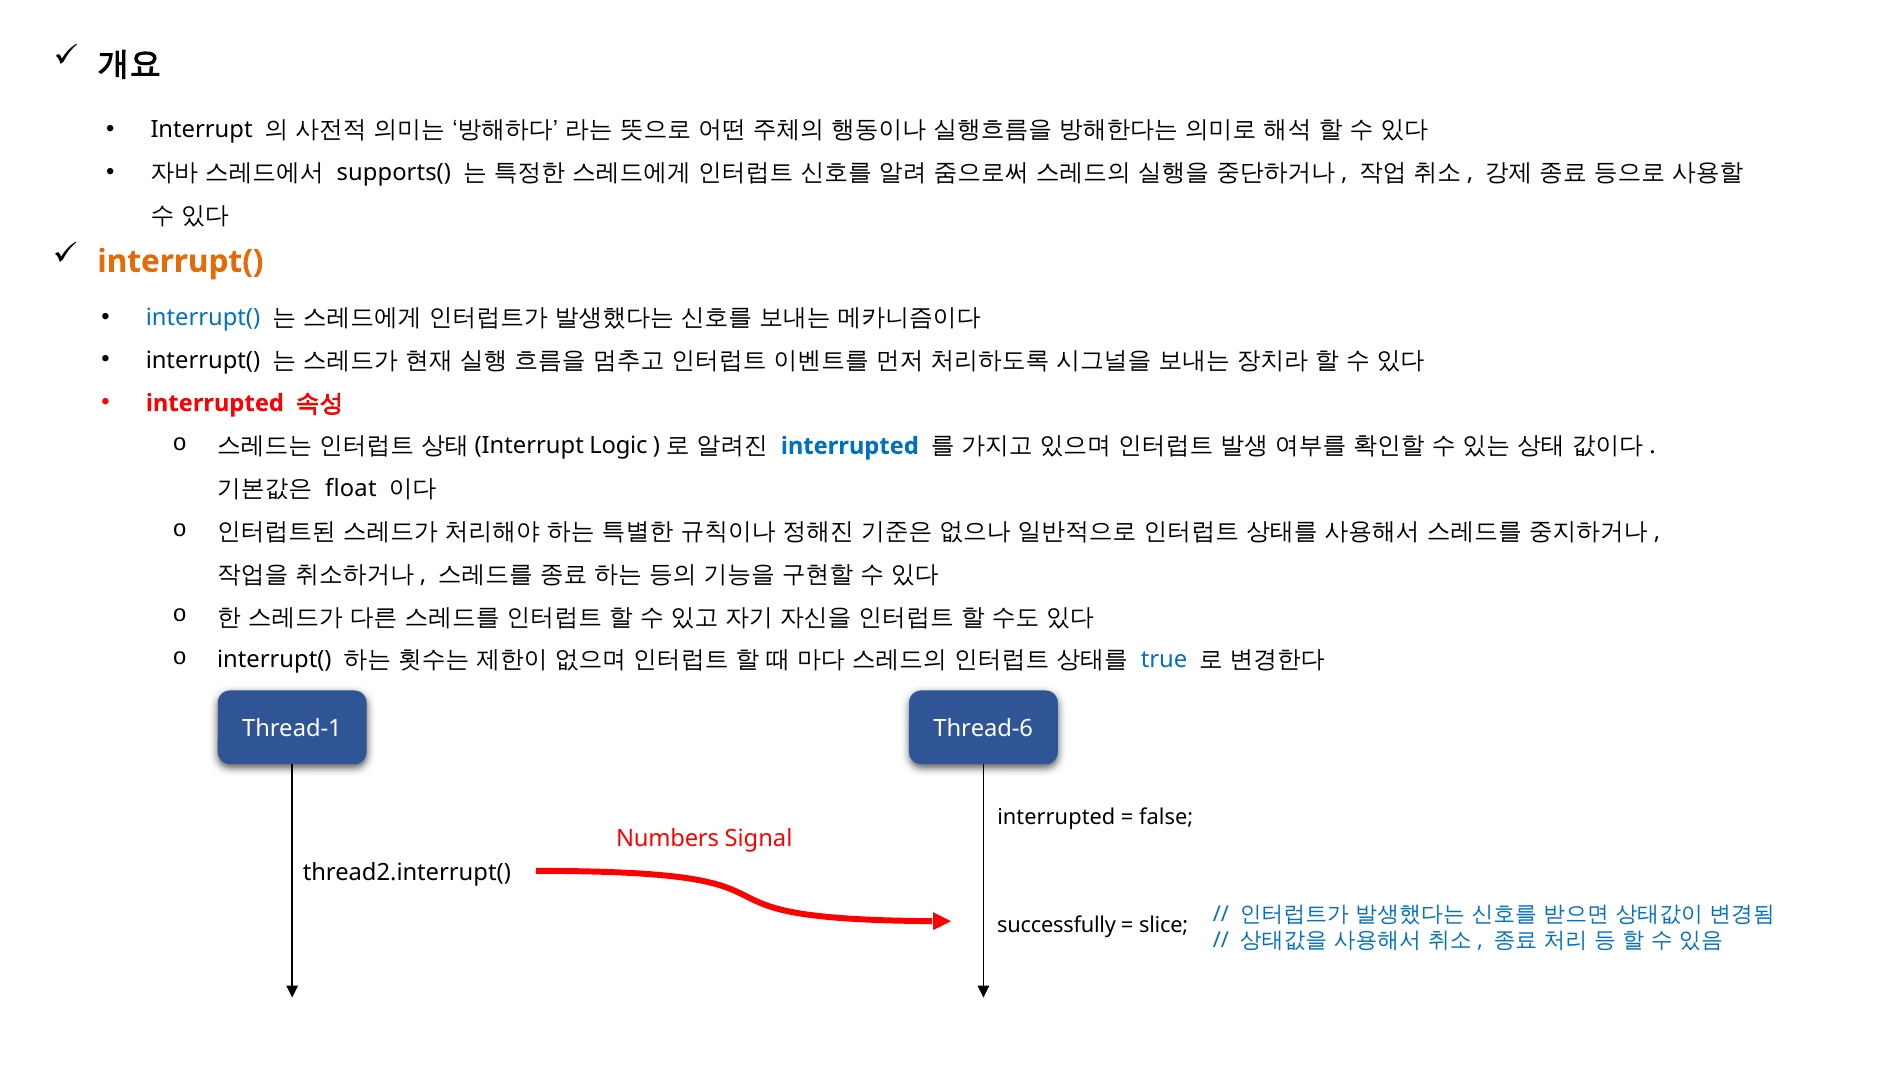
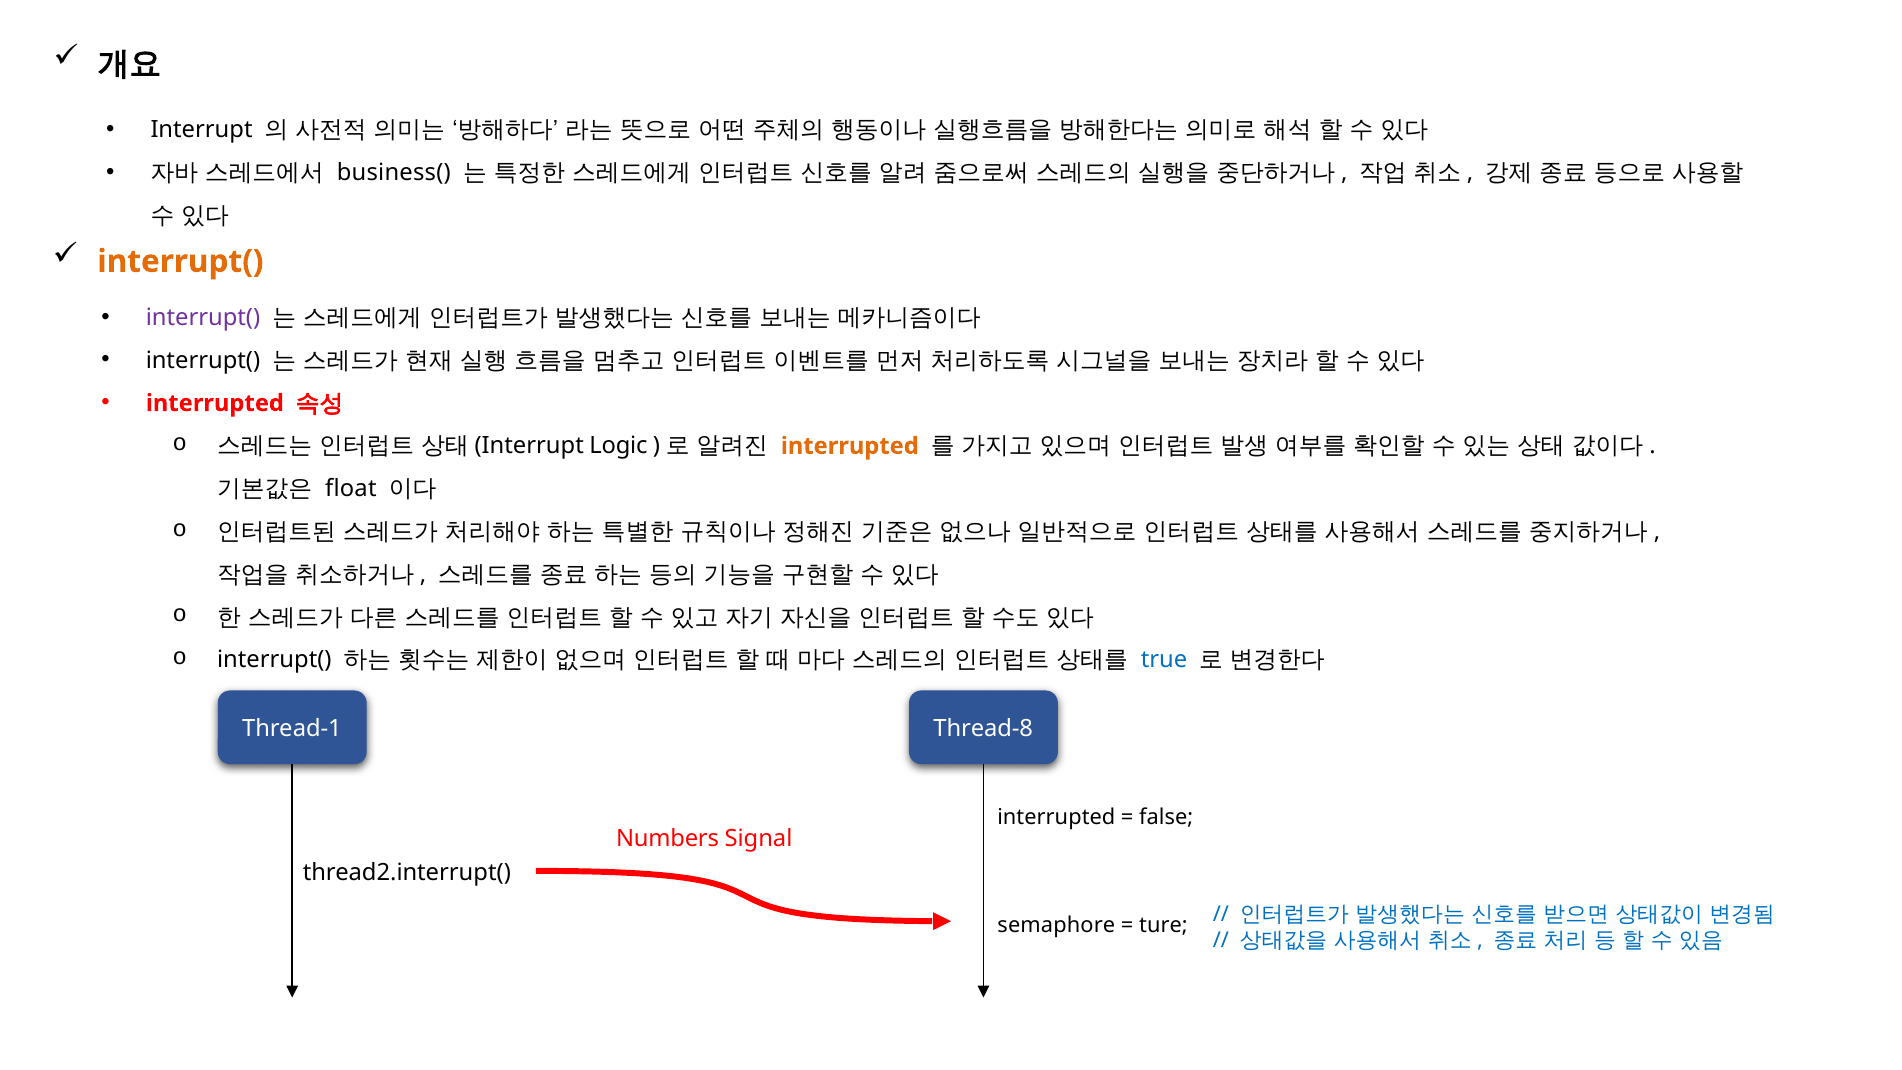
supports(: supports( -> business(
interrupt( at (203, 318) colour: blue -> purple
interrupted at (850, 446) colour: blue -> orange
Thread-6: Thread-6 -> Thread-8
successfully: successfully -> semaphore
slice: slice -> ture
